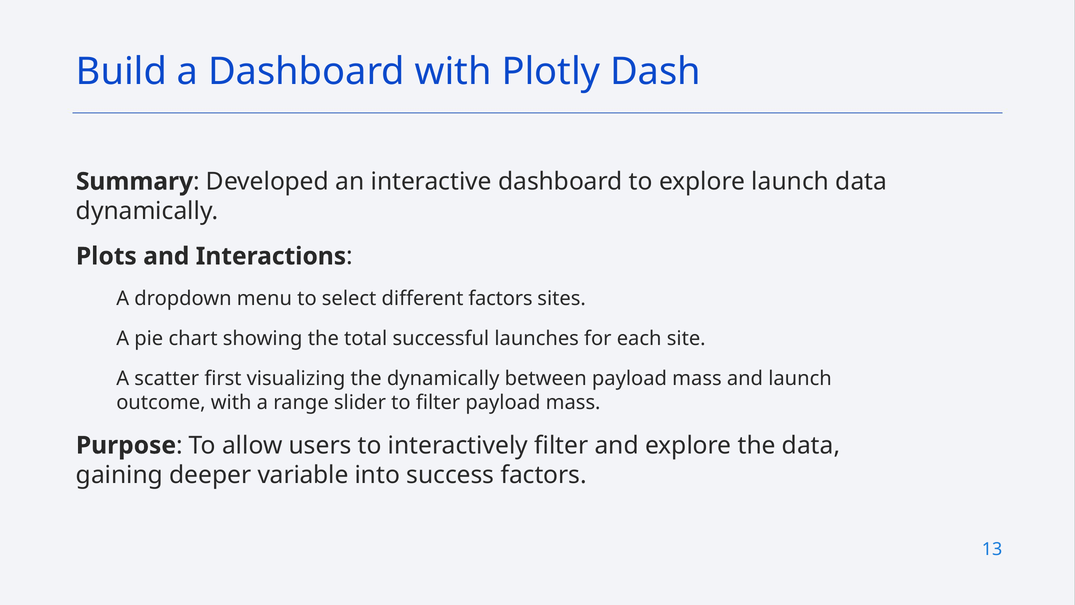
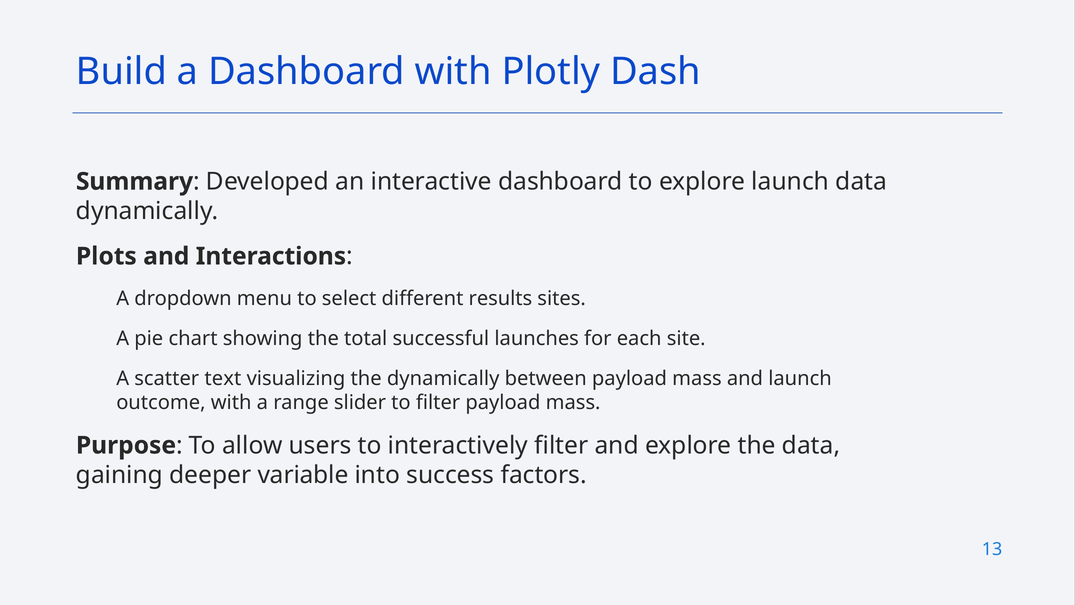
different factors: factors -> results
first: first -> text
